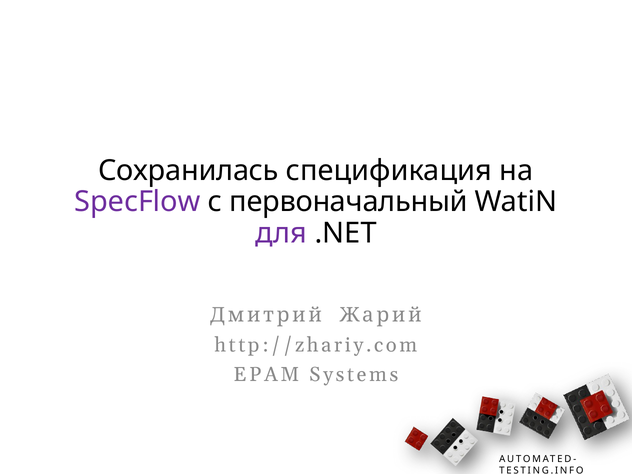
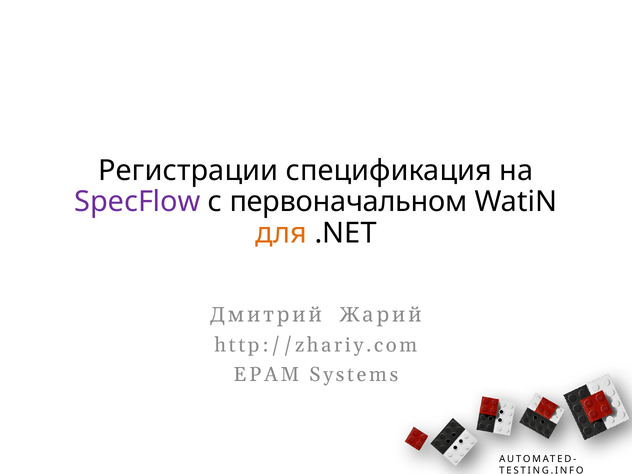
Сохранилась: Сохранилась -> Регистрации
первоначальный: первоначальный -> первоначальном
для colour: purple -> orange
